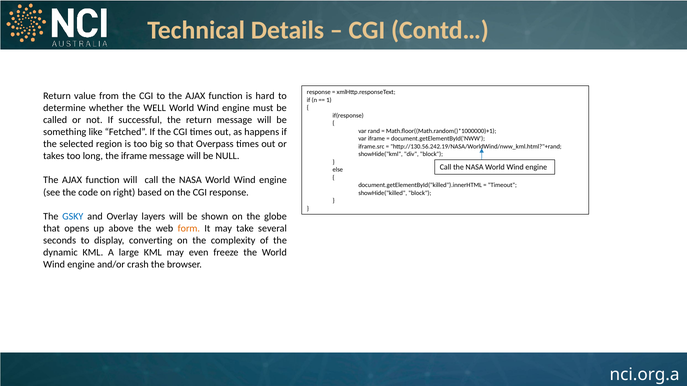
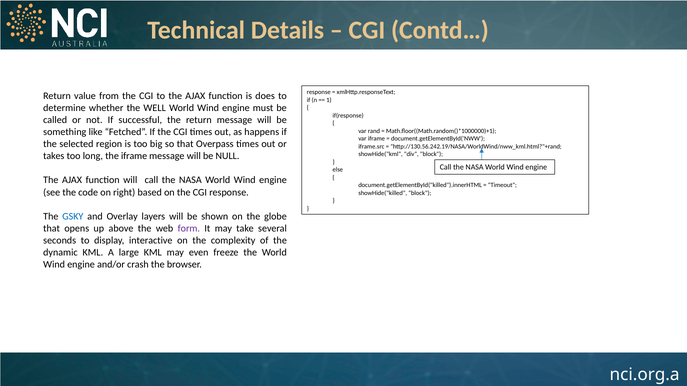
hard: hard -> does
form colour: orange -> purple
converting: converting -> interactive
